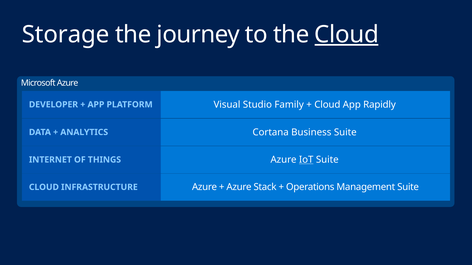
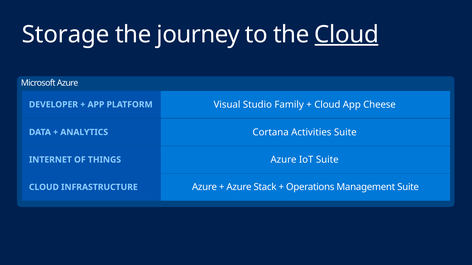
Rapidly: Rapidly -> Cheese
Business: Business -> Activities
IoT underline: present -> none
